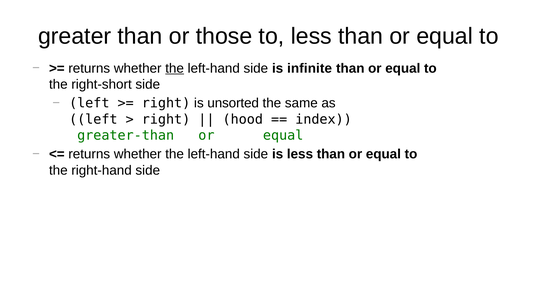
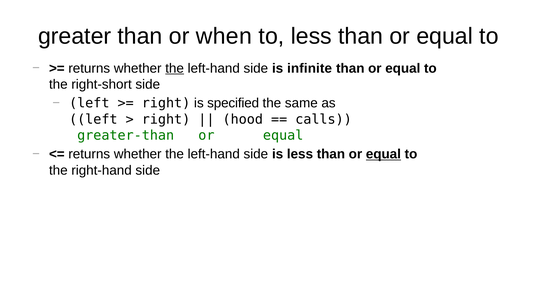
those: those -> when
unsorted: unsorted -> specified
index: index -> calls
equal at (383, 154) underline: none -> present
